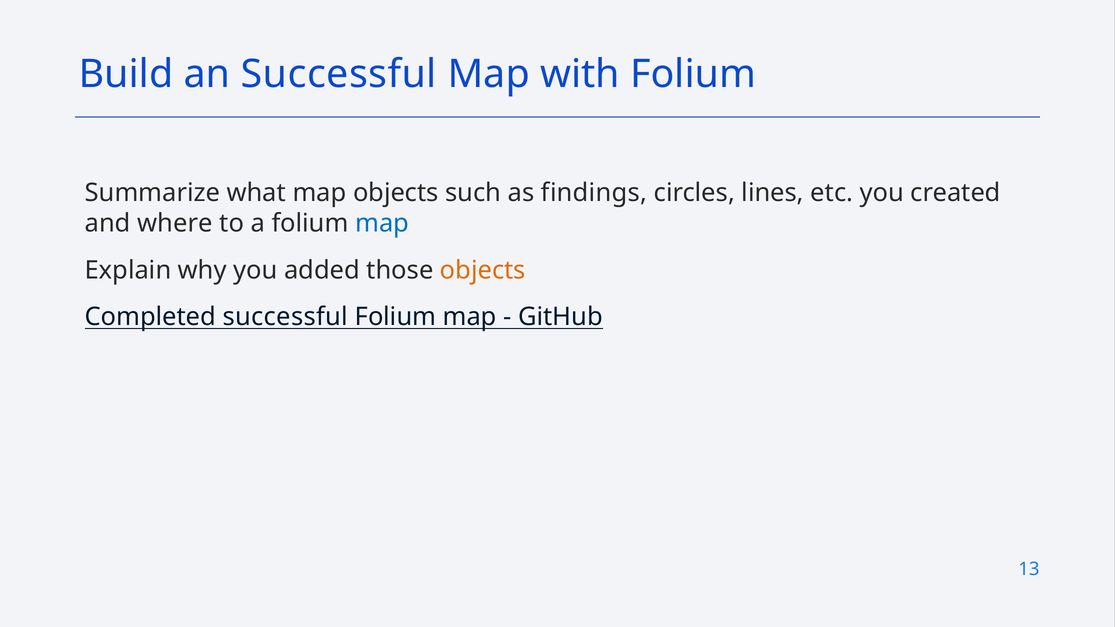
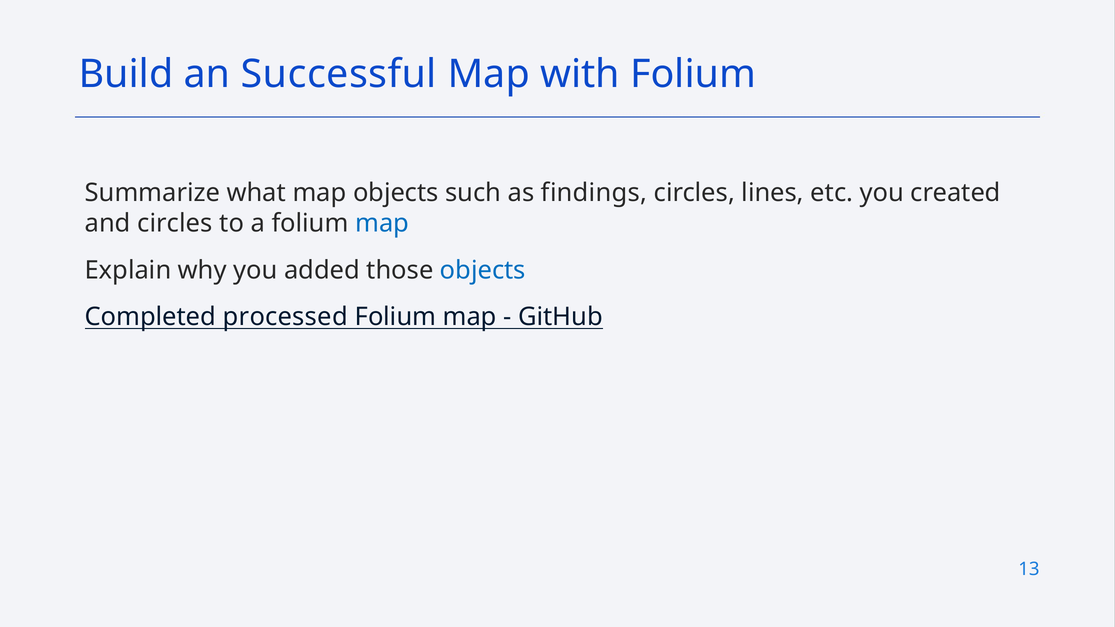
and where: where -> circles
objects at (483, 270) colour: orange -> blue
Completed successful: successful -> processed
